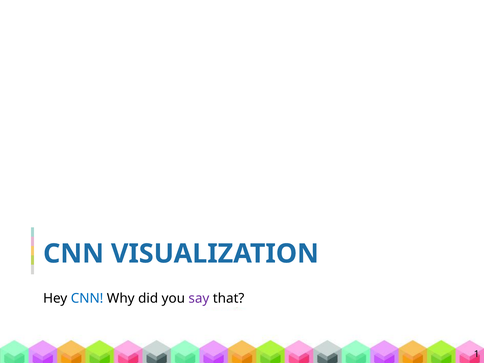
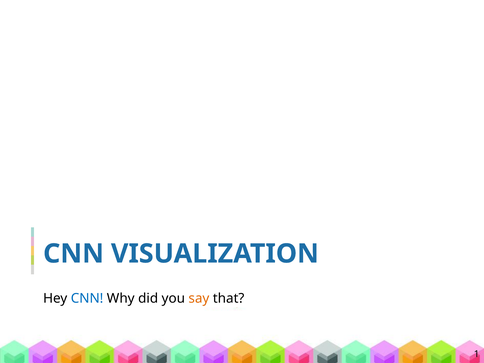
say colour: purple -> orange
